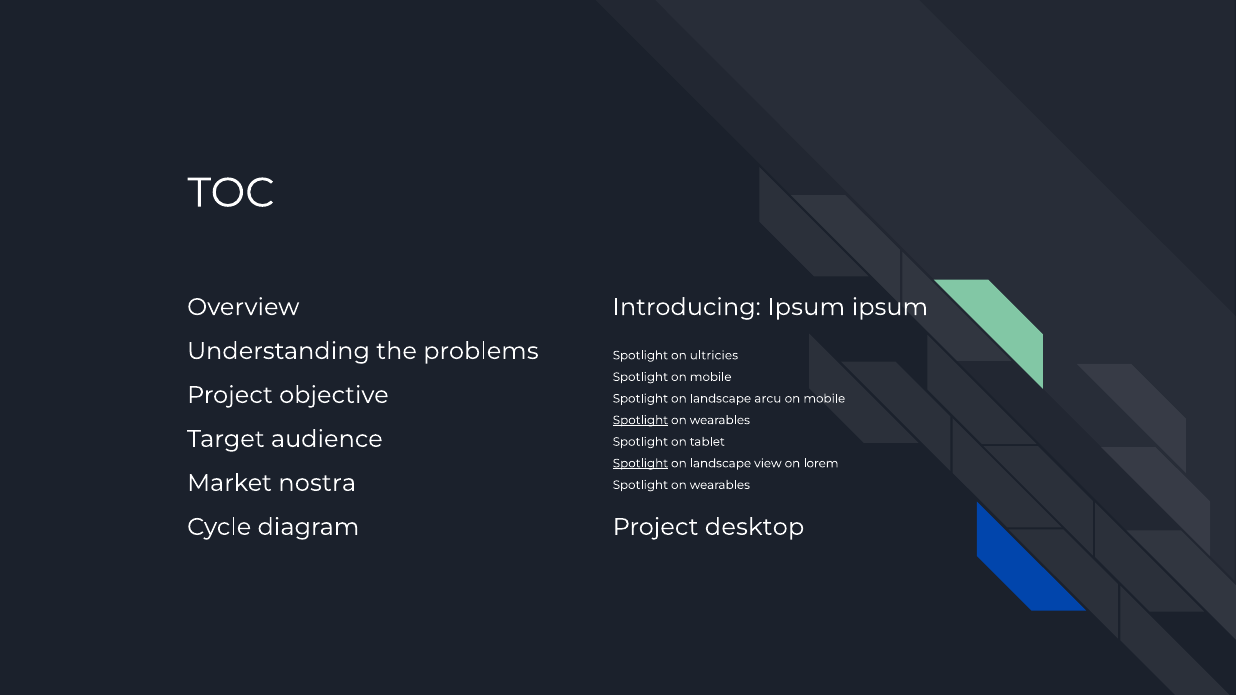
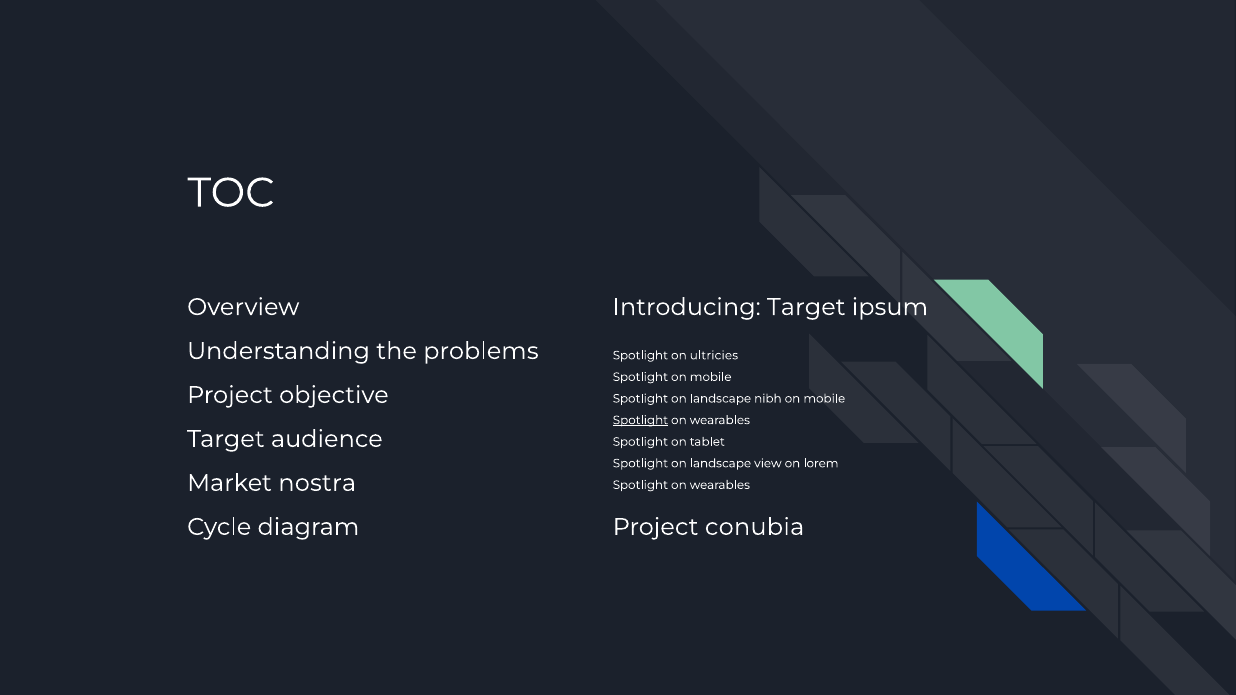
Introducing Ipsum: Ipsum -> Target
arcu: arcu -> nibh
Spotlight at (640, 464) underline: present -> none
desktop: desktop -> conubia
